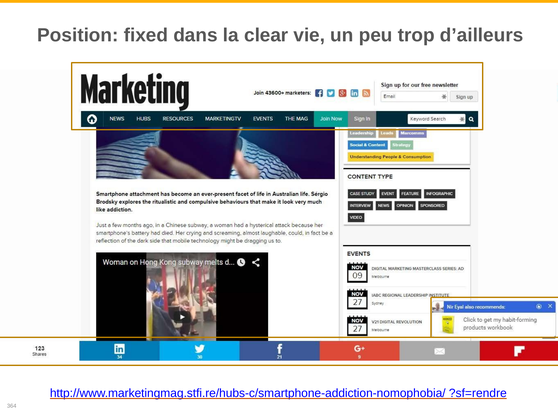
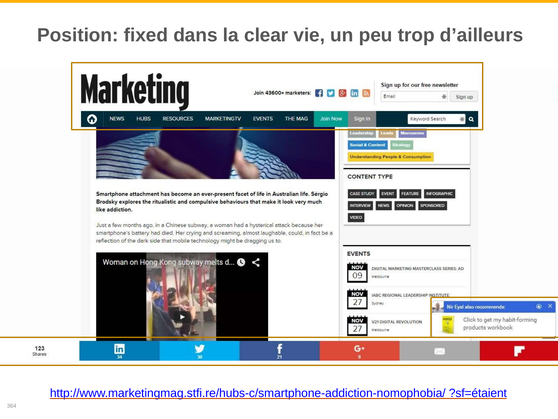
?sf=rendre: ?sf=rendre -> ?sf=étaient
